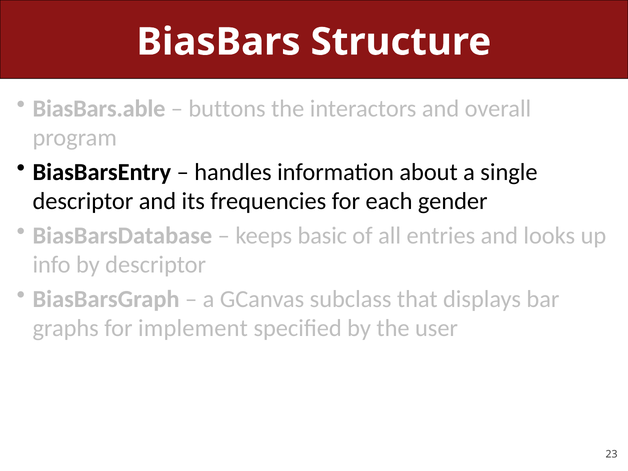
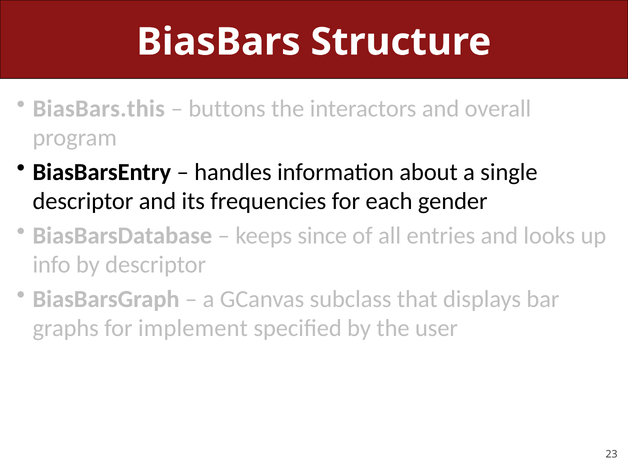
BiasBars.able: BiasBars.able -> BiasBars.this
basic: basic -> since
